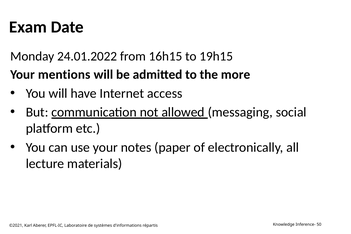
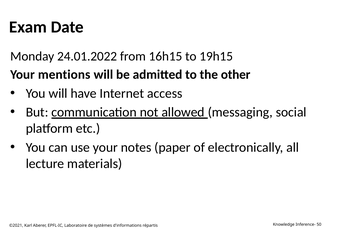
more: more -> other
